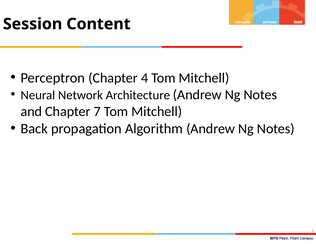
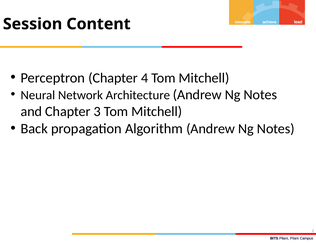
7: 7 -> 3
